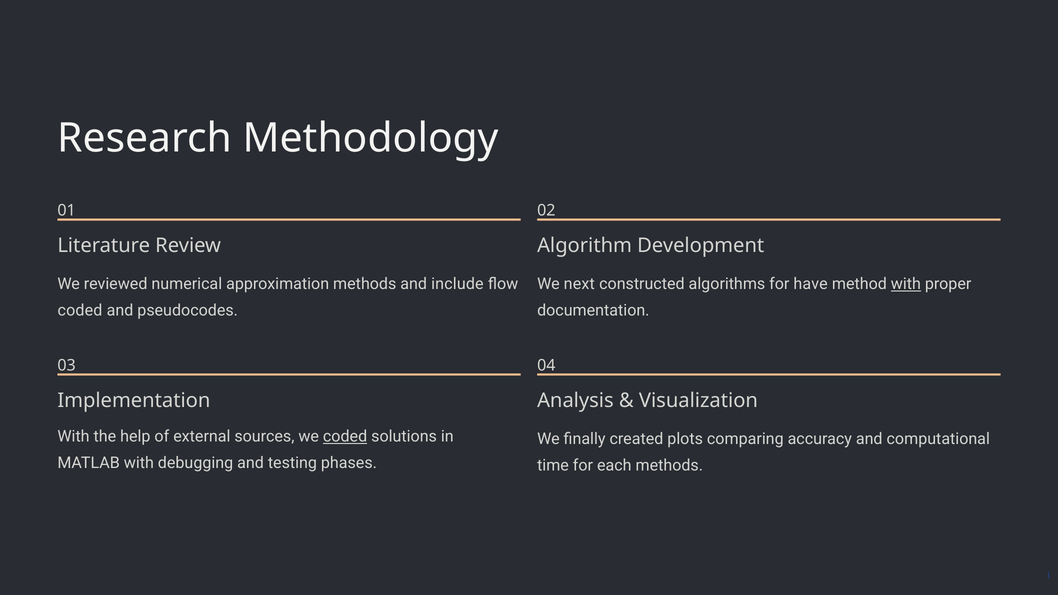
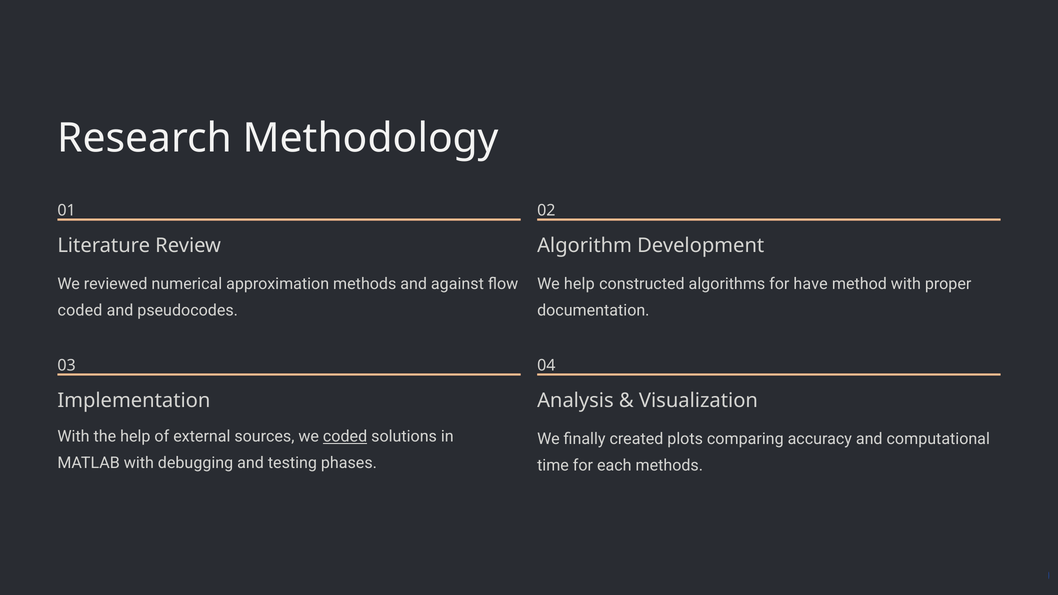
include: include -> against
We next: next -> help
with at (906, 284) underline: present -> none
